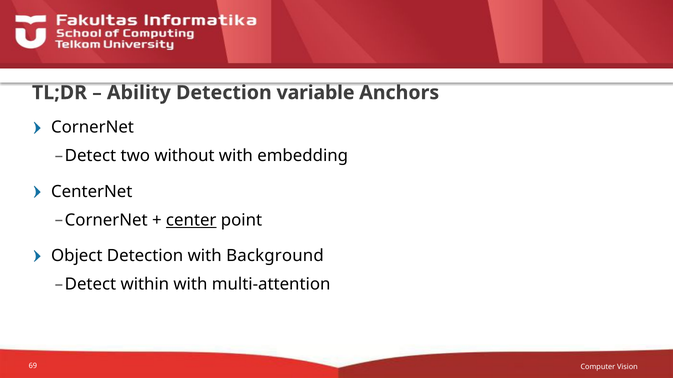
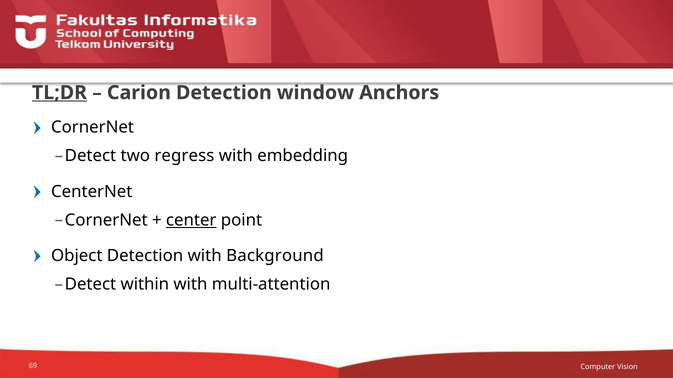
TL;DR underline: none -> present
Ability: Ability -> Carion
variable: variable -> window
without: without -> regress
